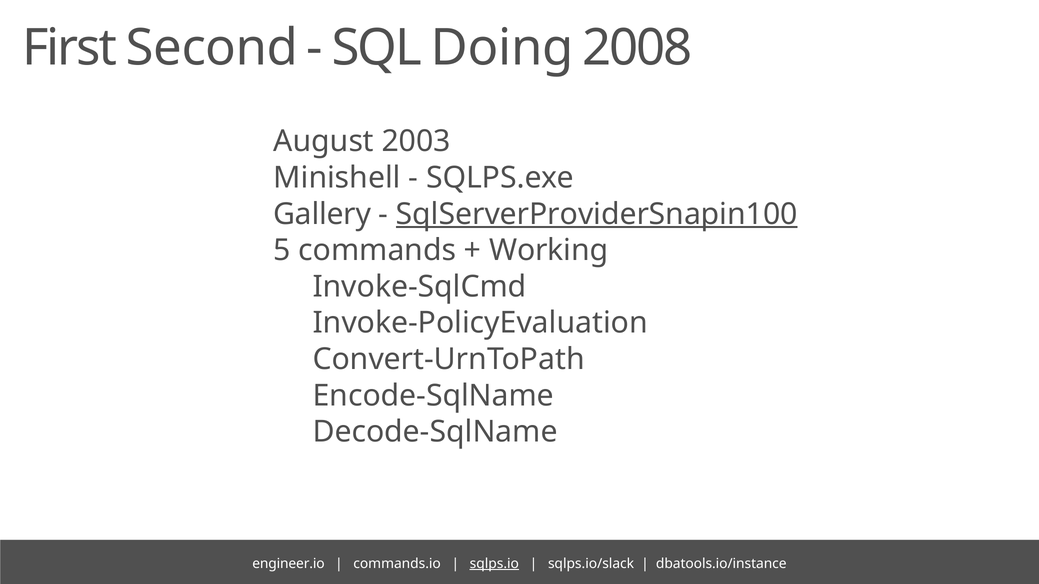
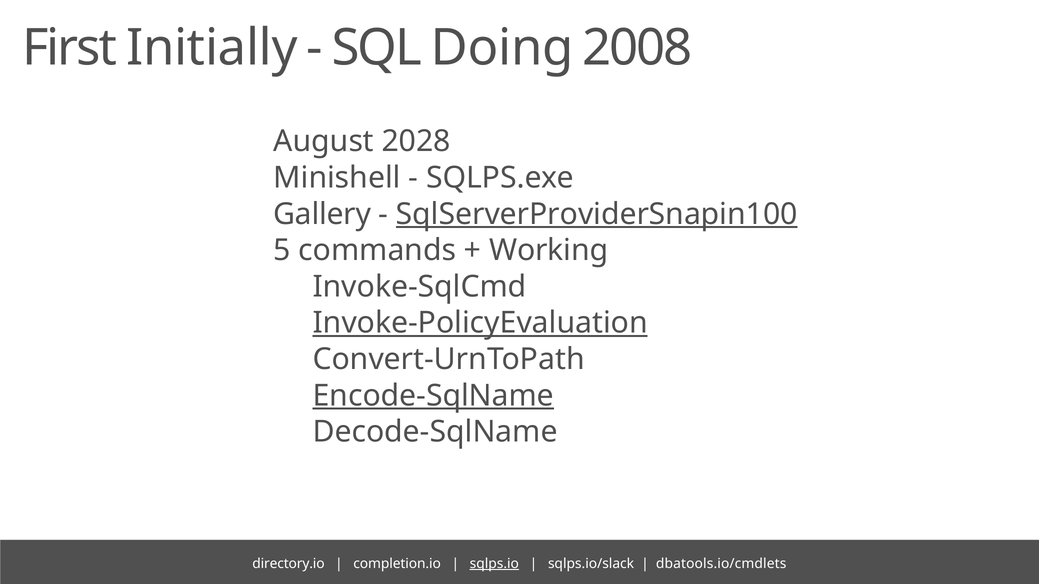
Second: Second -> Initially
2003: 2003 -> 2028
Invoke-PolicyEvaluation underline: none -> present
Encode-SqlName underline: none -> present
engineer.io: engineer.io -> directory.io
commands.io: commands.io -> completion.io
dbatools.io/instance: dbatools.io/instance -> dbatools.io/cmdlets
